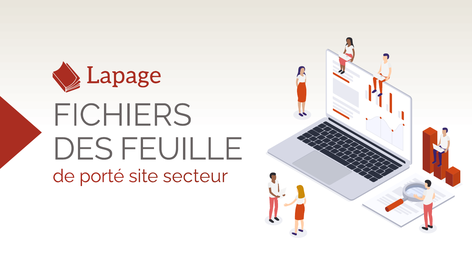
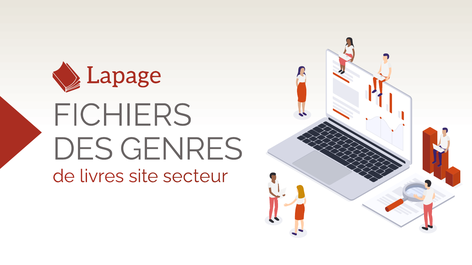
FEUILLE: FEUILLE -> GENRES
porté: porté -> livres
